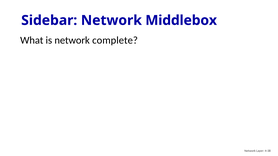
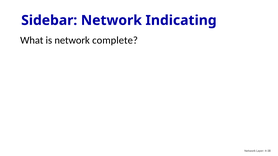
Middlebox: Middlebox -> Indicating
